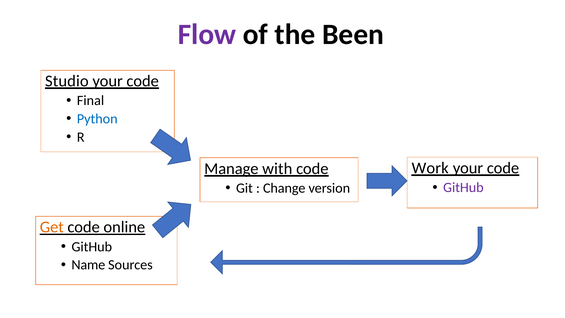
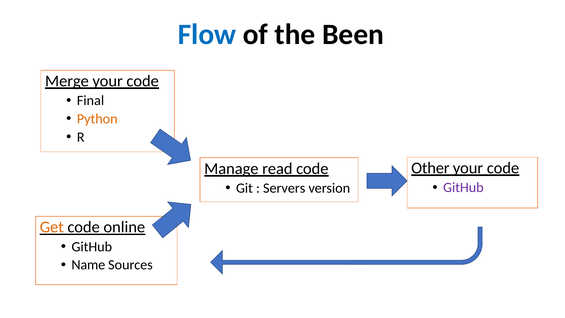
Flow colour: purple -> blue
Studio: Studio -> Merge
Python colour: blue -> orange
Work: Work -> Other
with: with -> read
Change: Change -> Servers
